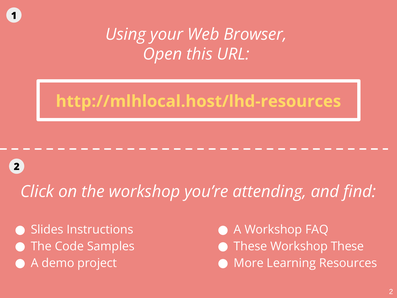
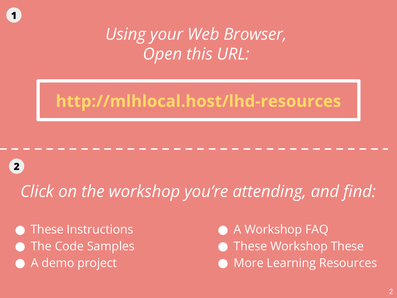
Slides at (47, 229): Slides -> These
